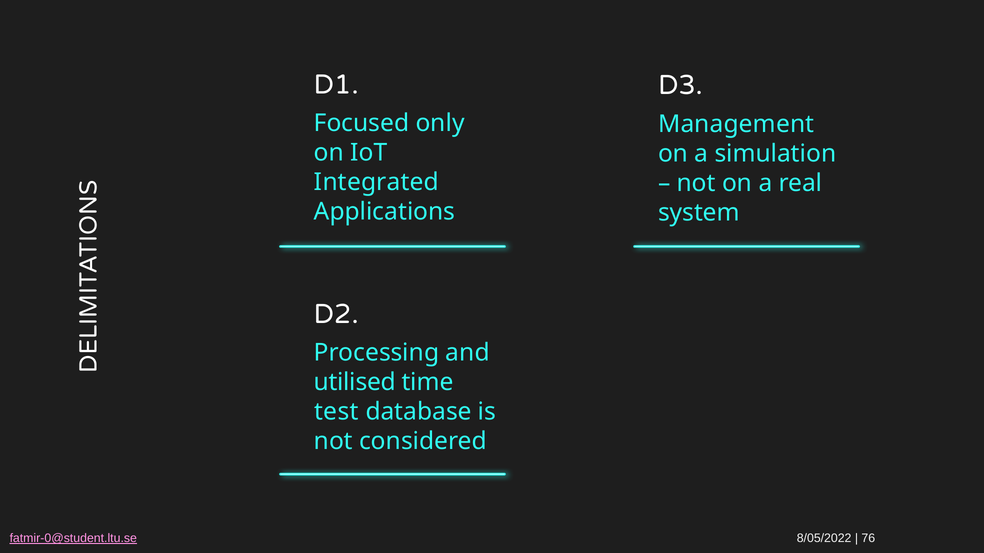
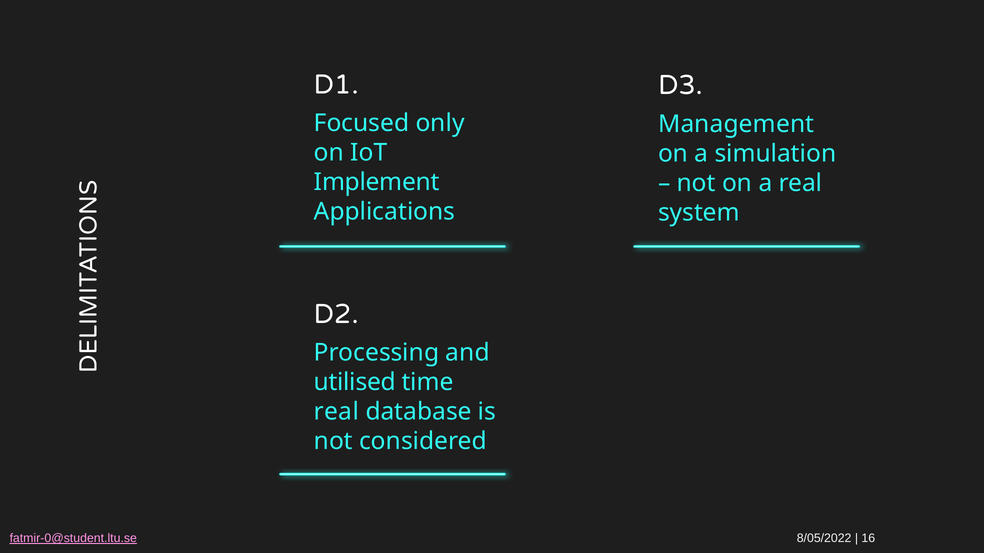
Integrated: Integrated -> Implement
test at (336, 412): test -> real
76: 76 -> 16
